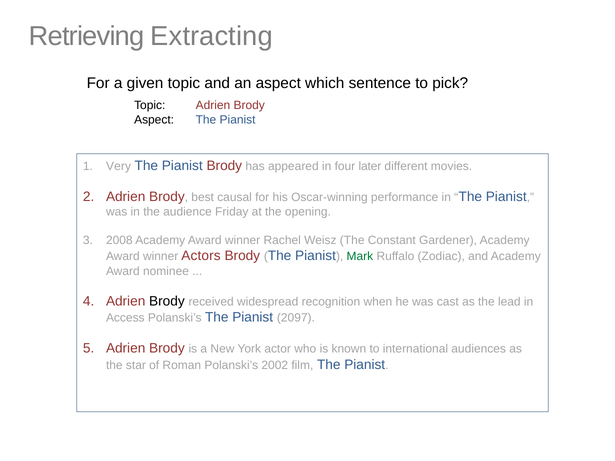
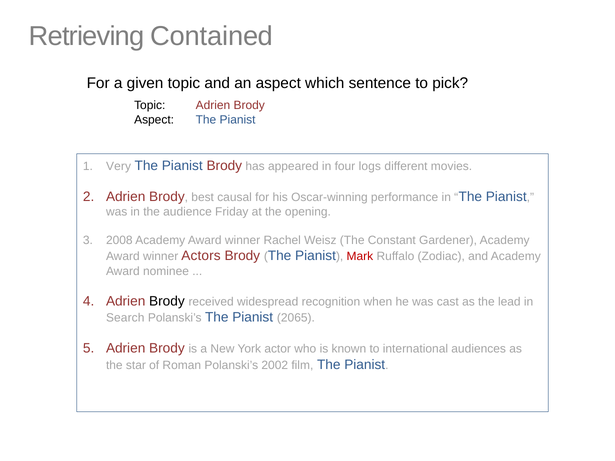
Extracting: Extracting -> Contained
later: later -> logs
Mark colour: green -> red
Access: Access -> Search
2097: 2097 -> 2065
